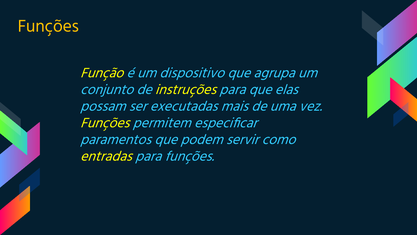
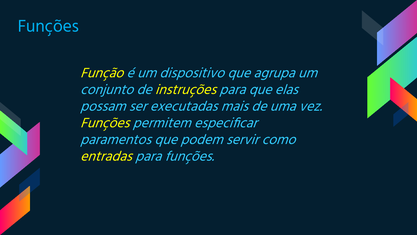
Funções at (48, 26) colour: yellow -> light blue
